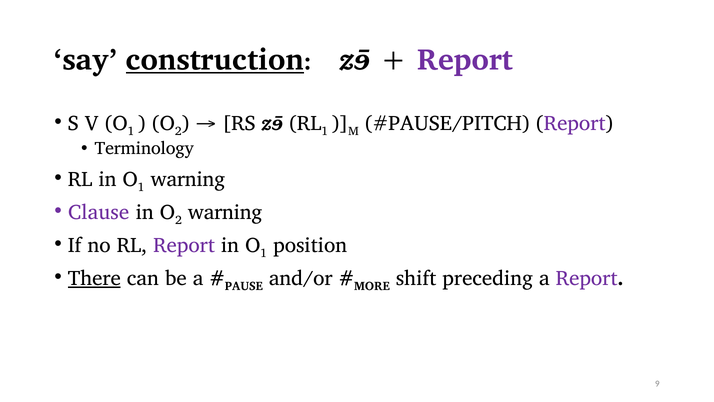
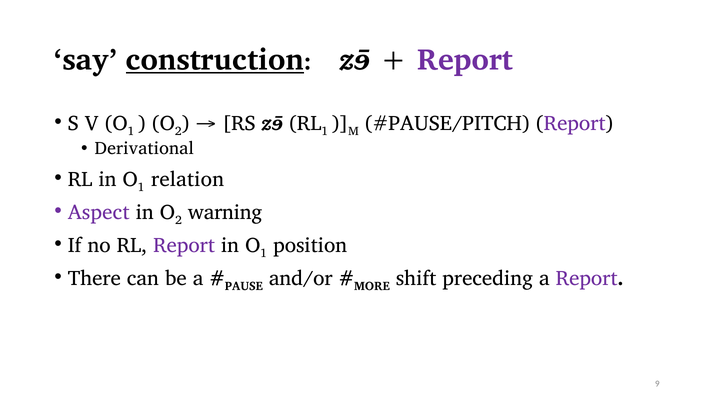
Terminology: Terminology -> Derivational
warning at (188, 179): warning -> relation
Clause: Clause -> Aspect
There underline: present -> none
